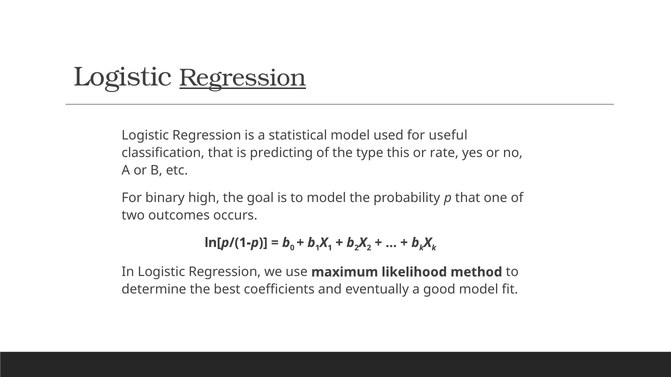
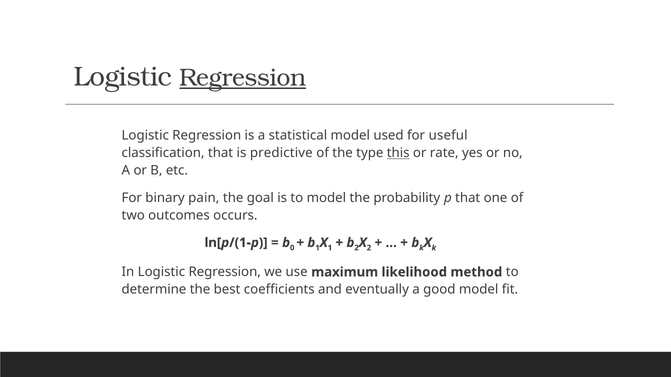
predicting: predicting -> predictive
this underline: none -> present
high: high -> pain
